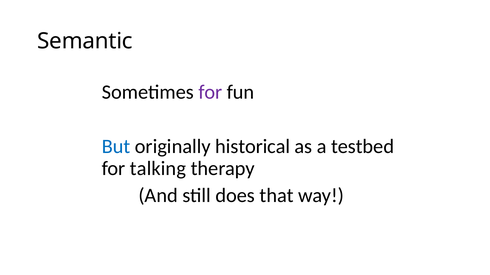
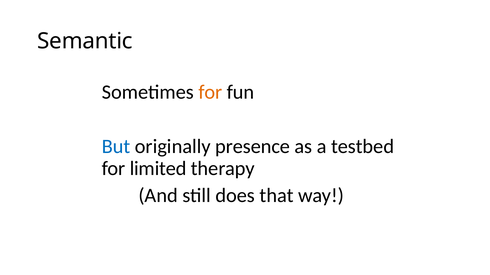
for at (210, 92) colour: purple -> orange
historical: historical -> presence
talking: talking -> limited
